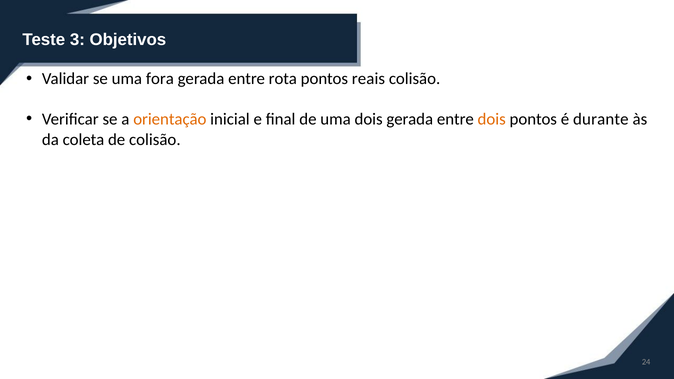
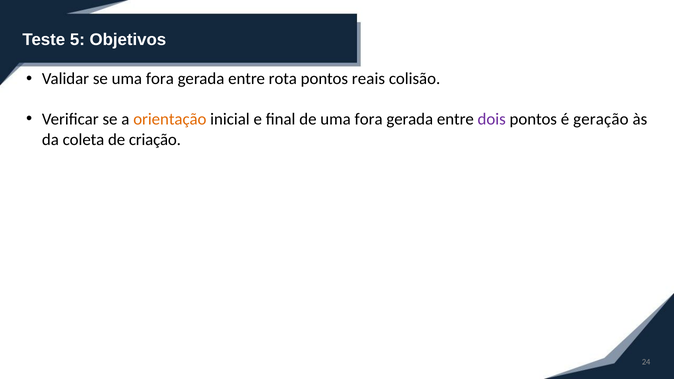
3: 3 -> 5
de uma dois: dois -> fora
dois at (492, 119) colour: orange -> purple
durante: durante -> geração
de colisão: colisão -> criação
